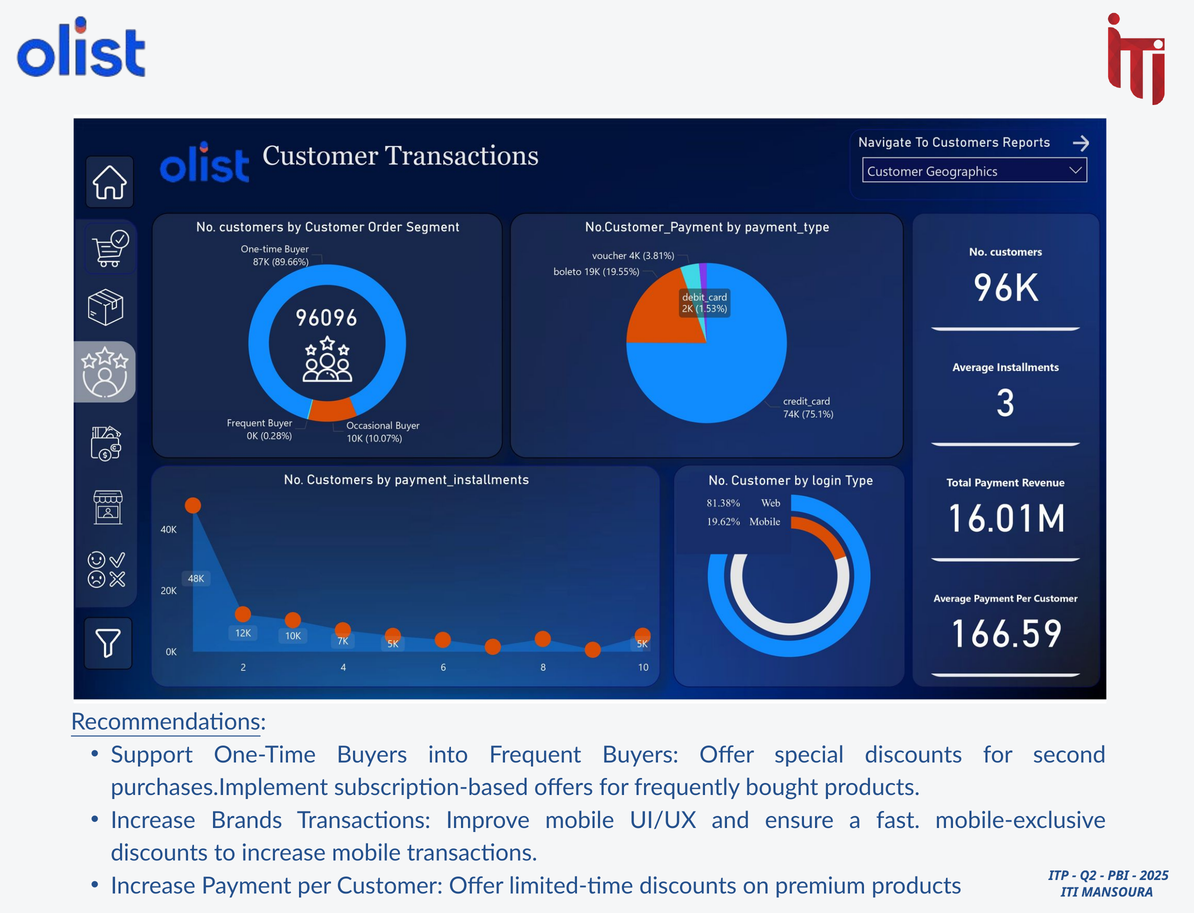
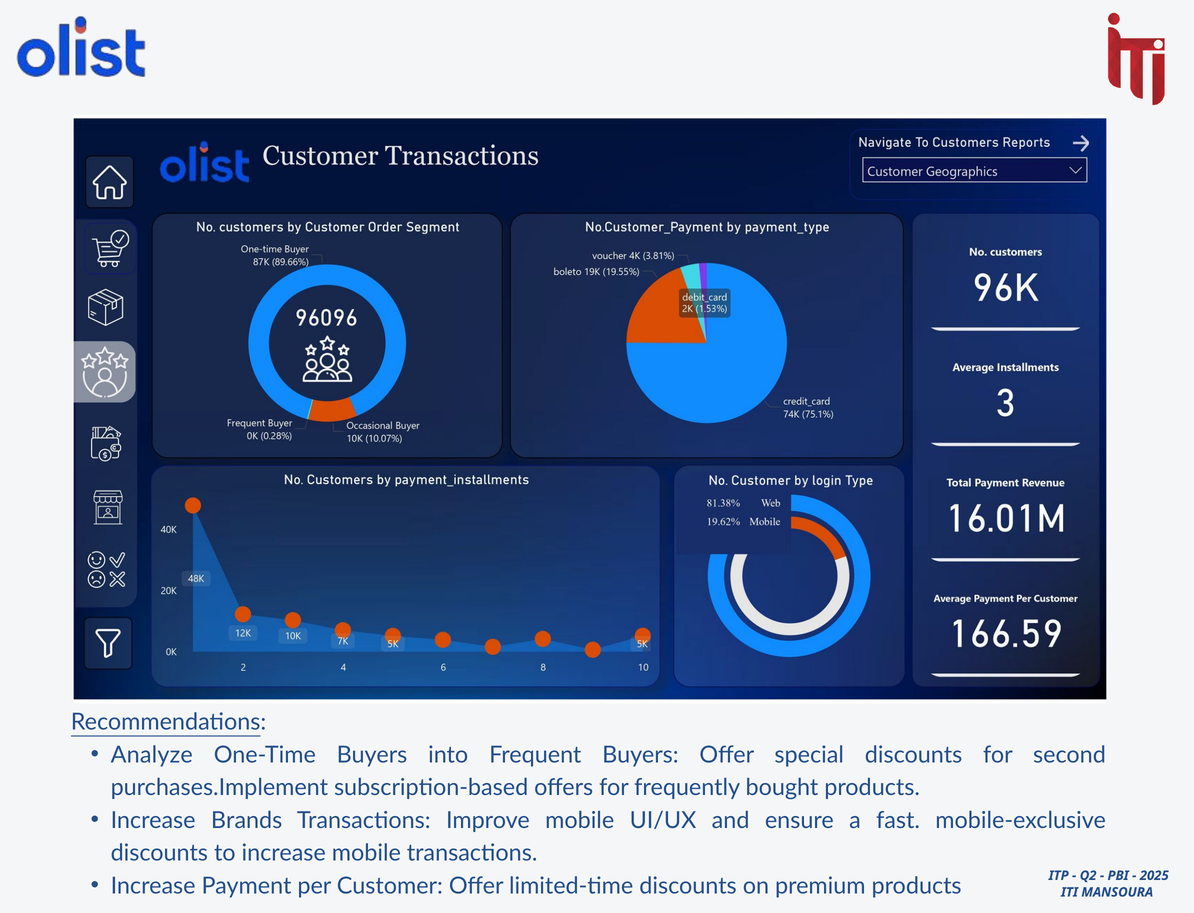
Support: Support -> Analyze
